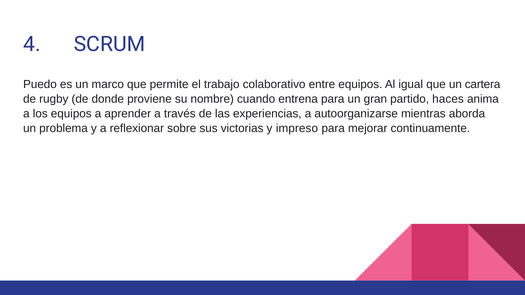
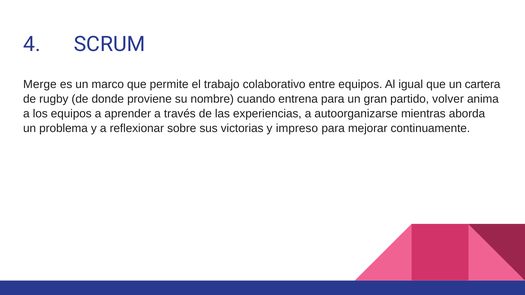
Puedo: Puedo -> Merge
haces: haces -> volver
